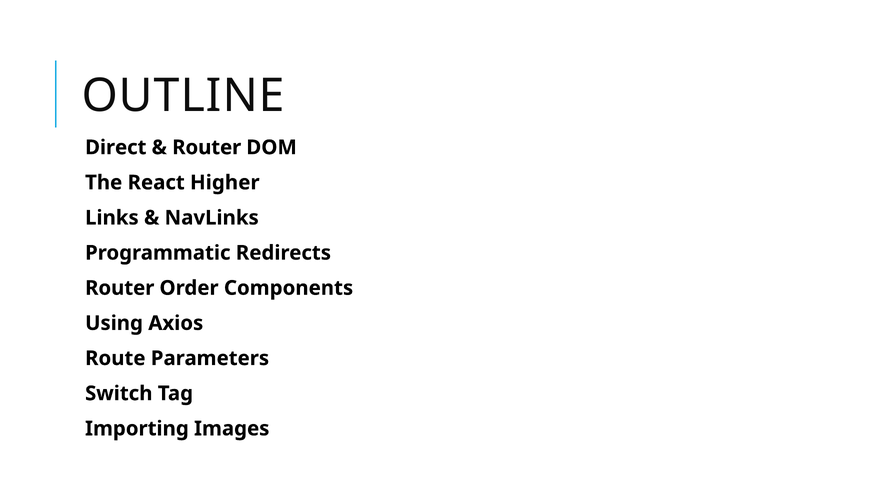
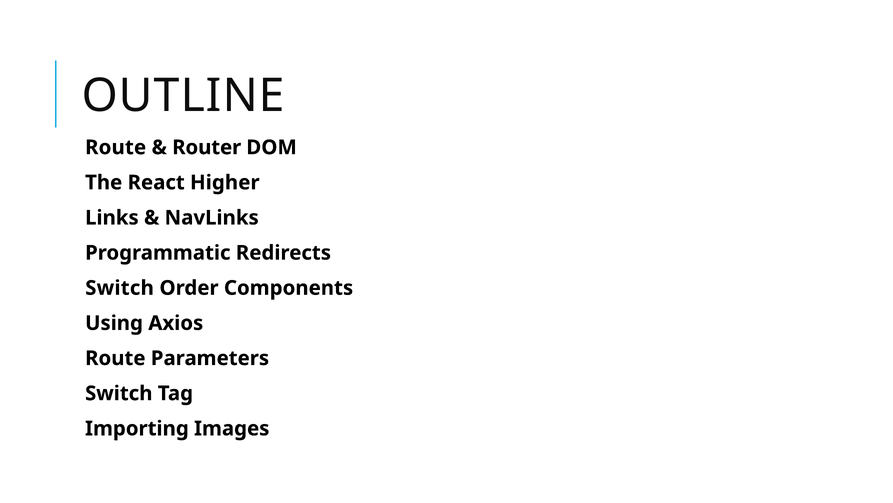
Direct at (116, 147): Direct -> Route
Router at (120, 288): Router -> Switch
